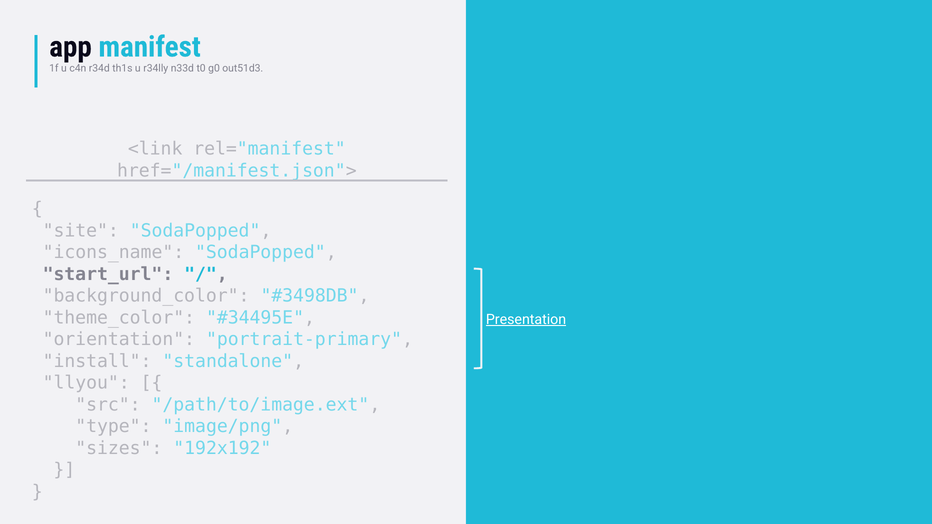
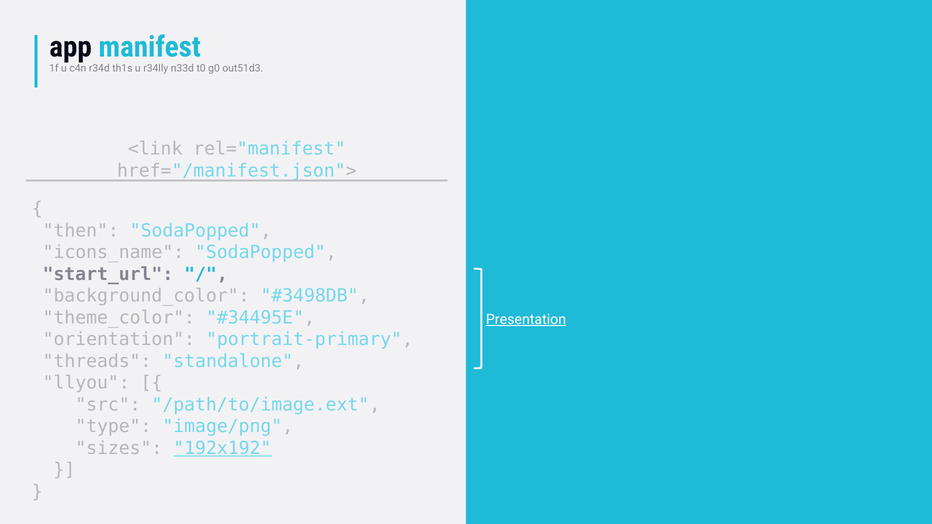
site: site -> then
install: install -> threads
192x192 underline: none -> present
